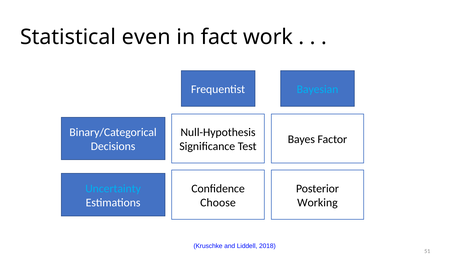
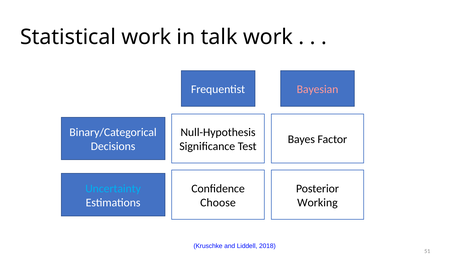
Statistical even: even -> work
fact: fact -> talk
Bayesian colour: light blue -> pink
